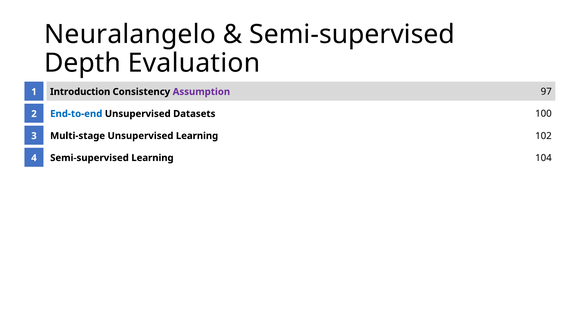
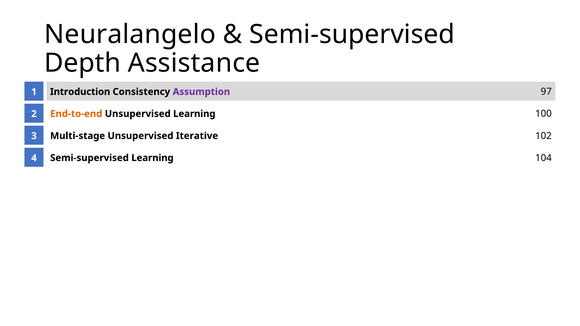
Evaluation: Evaluation -> Assistance
End-to-end colour: blue -> orange
Unsupervised Datasets: Datasets -> Learning
Unsupervised Learning: Learning -> Iterative
